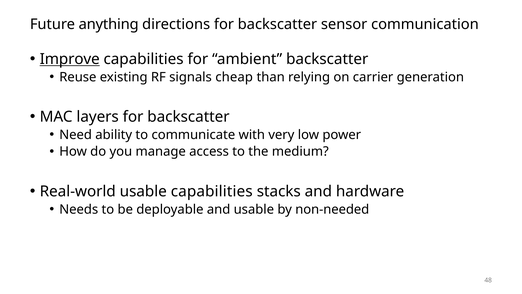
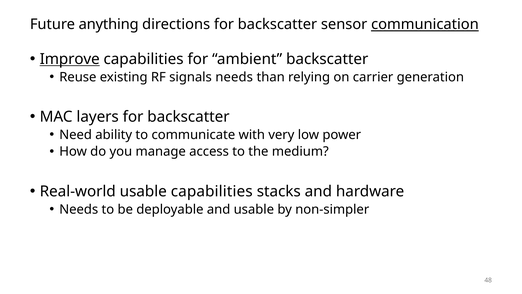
communication underline: none -> present
signals cheap: cheap -> needs
non-needed: non-needed -> non-simpler
